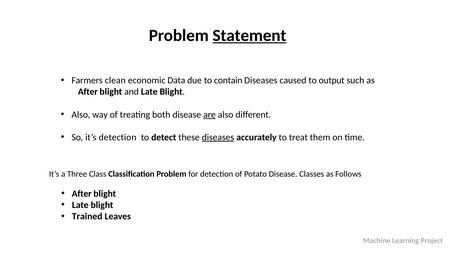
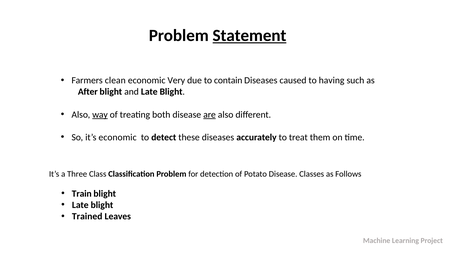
Data: Data -> Very
output: output -> having
way underline: none -> present
it’s detection: detection -> economic
diseases at (218, 137) underline: present -> none
After at (82, 194): After -> Train
